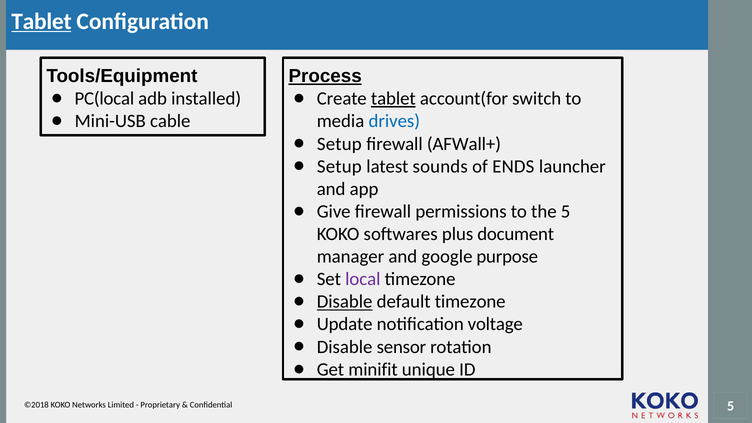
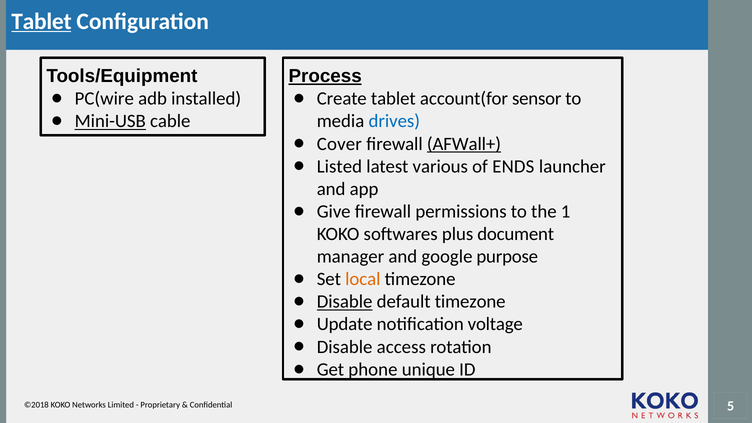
PC(local: PC(local -> PC(wire
tablet at (393, 99) underline: present -> none
switch: switch -> sensor
Mini-USB underline: none -> present
Setup at (339, 144): Setup -> Cover
AFWall+ underline: none -> present
Setup at (339, 166): Setup -> Listed
sounds: sounds -> various
the 5: 5 -> 1
local colour: purple -> orange
sensor: sensor -> access
minifit: minifit -> phone
